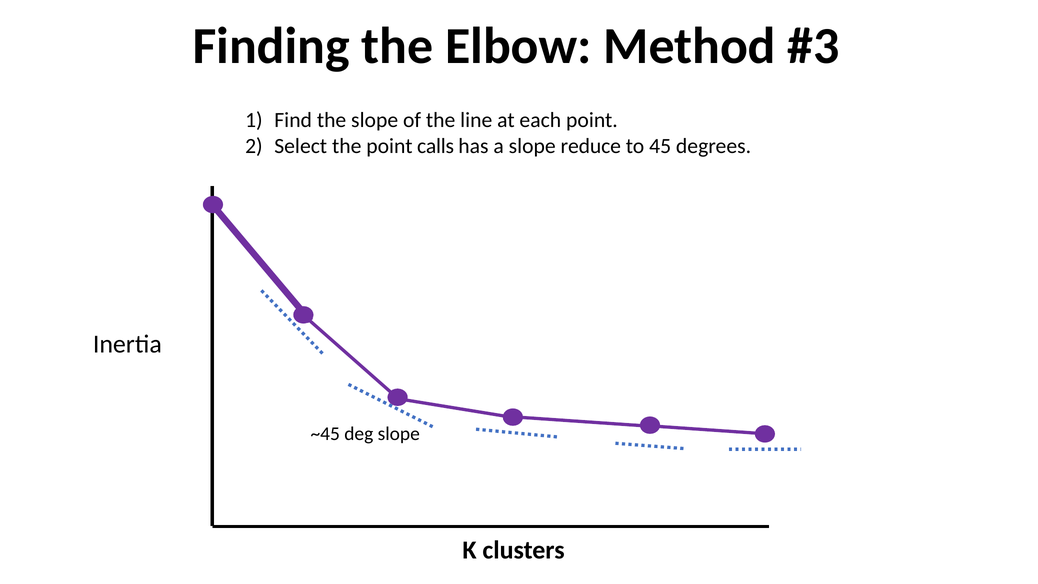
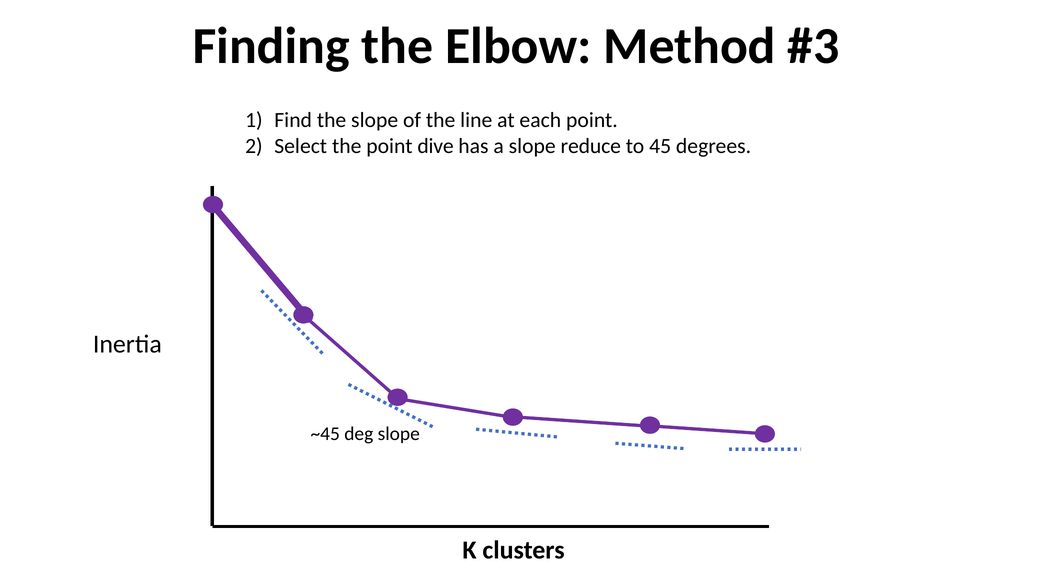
calls: calls -> dive
